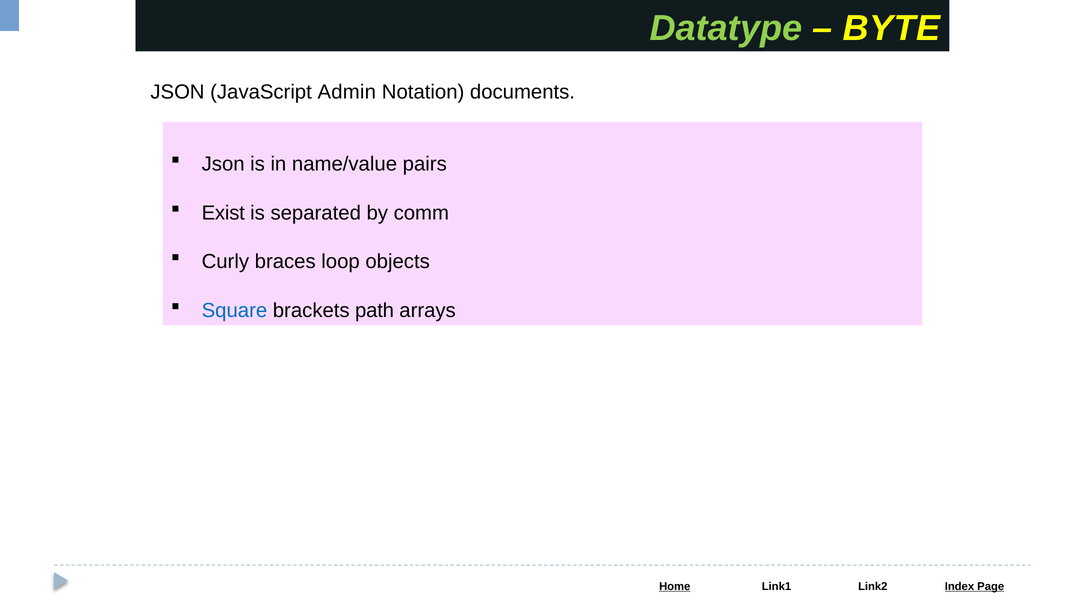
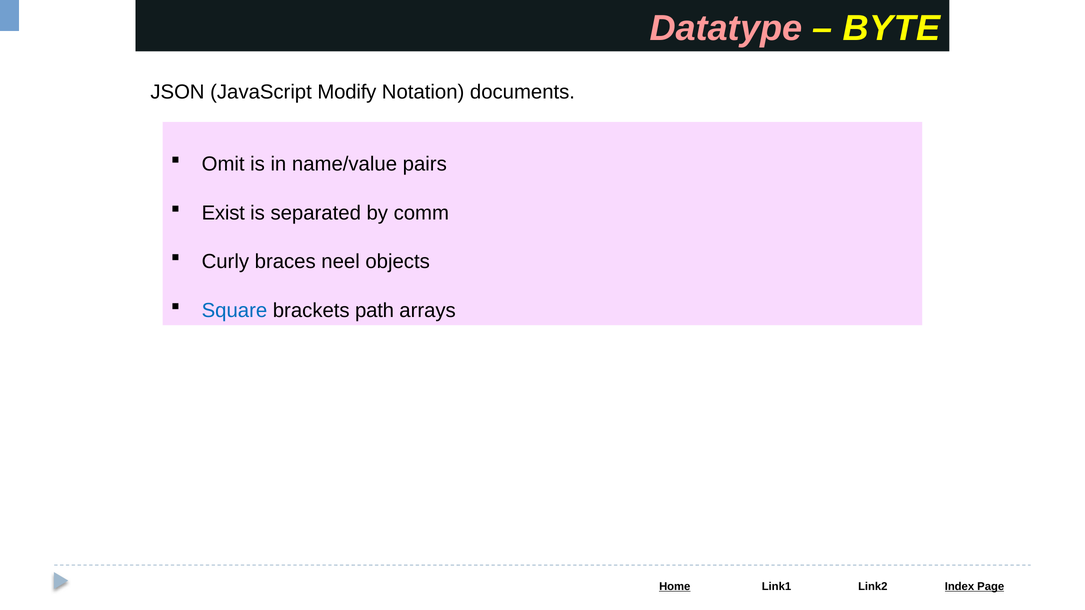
Datatype colour: light green -> pink
Admin: Admin -> Modify
Json at (223, 164): Json -> Omit
loop: loop -> neel
